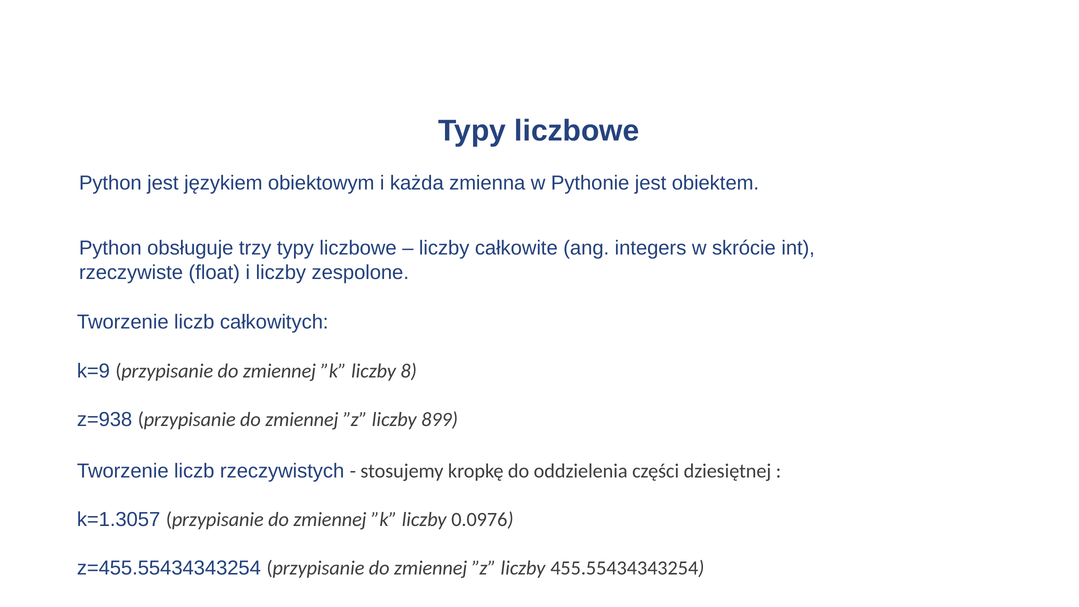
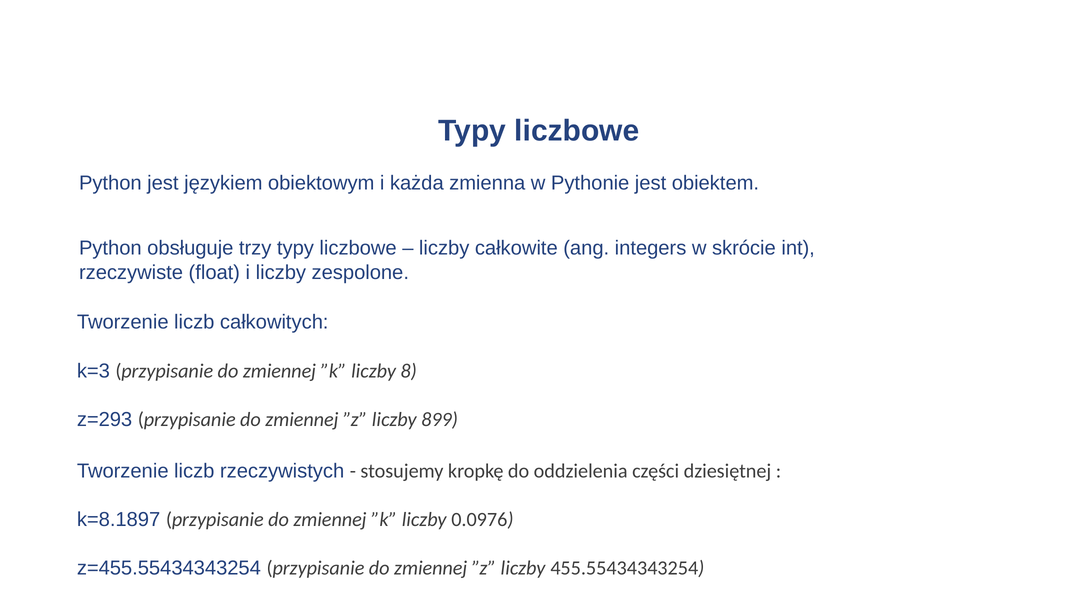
k=9: k=9 -> k=3
z=938: z=938 -> z=293
k=1.3057: k=1.3057 -> k=8.1897
